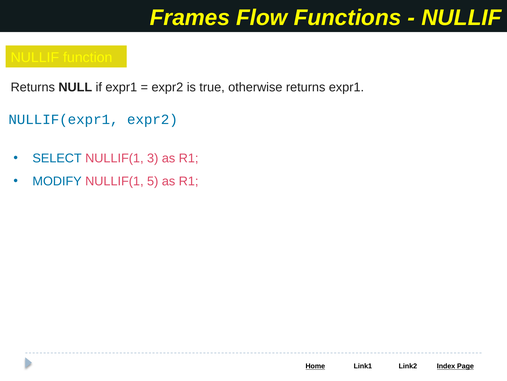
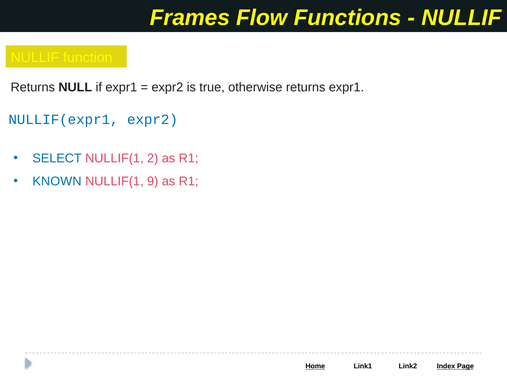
3: 3 -> 2
MODIFY: MODIFY -> KNOWN
5: 5 -> 9
